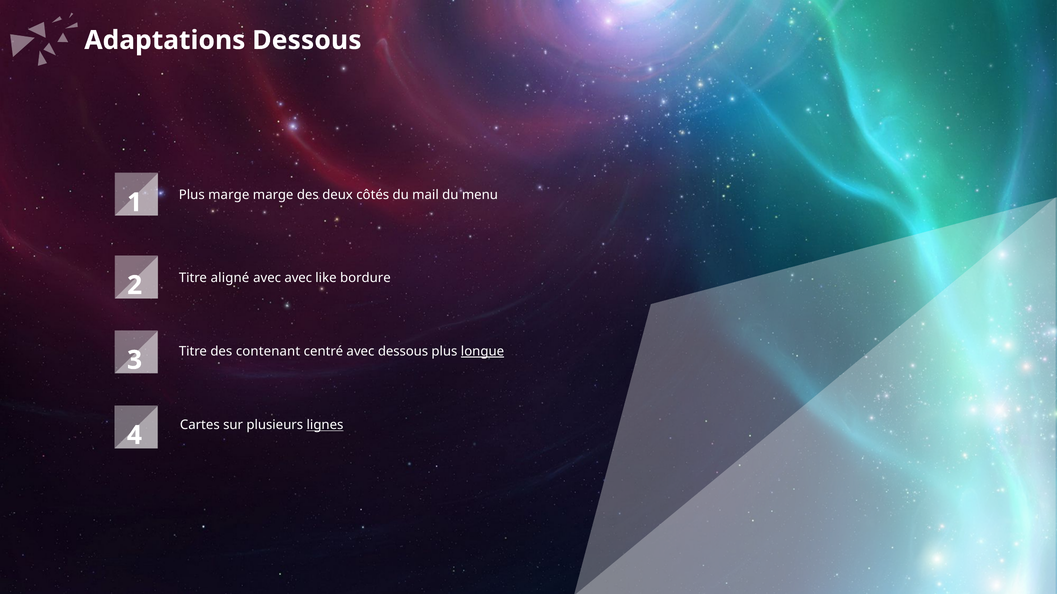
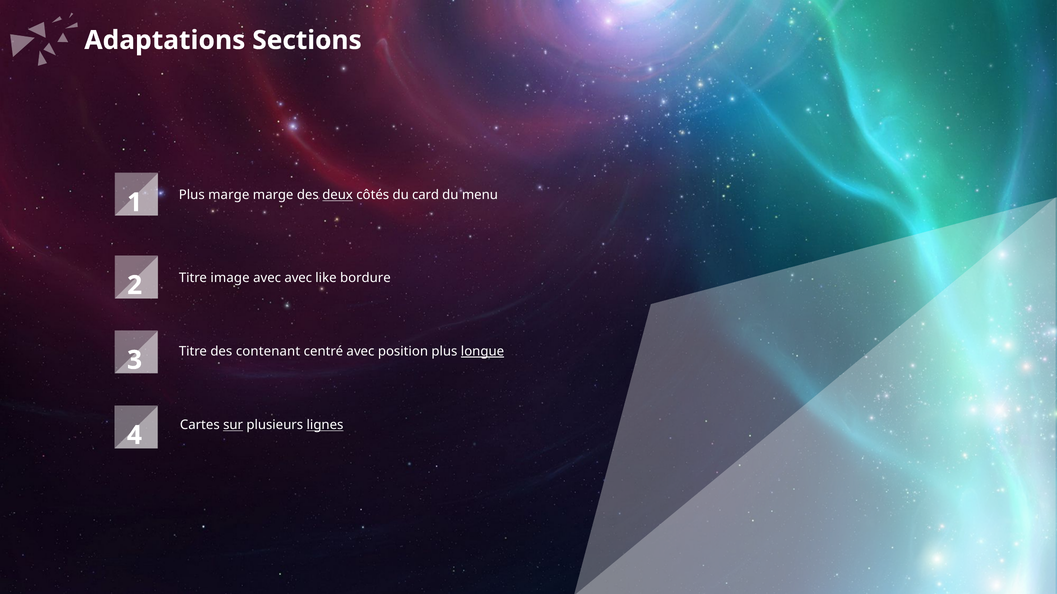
Adaptations Dessous: Dessous -> Sections
deux underline: none -> present
mail: mail -> card
aligné: aligné -> image
avec dessous: dessous -> position
sur underline: none -> present
